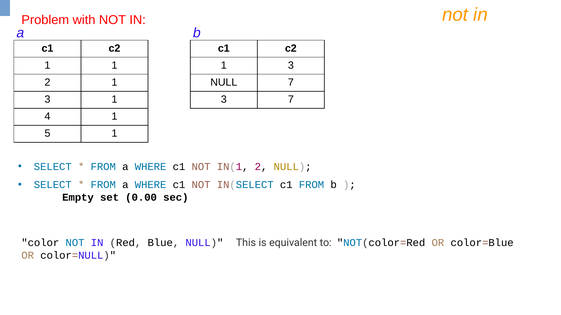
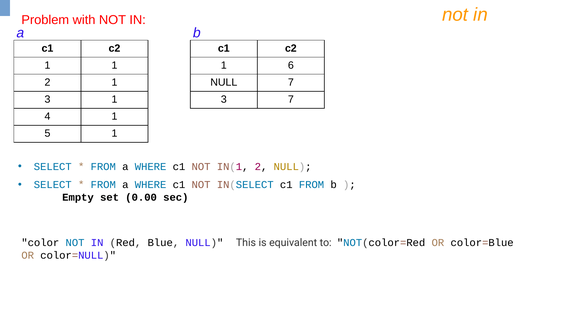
3 at (291, 65): 3 -> 6
